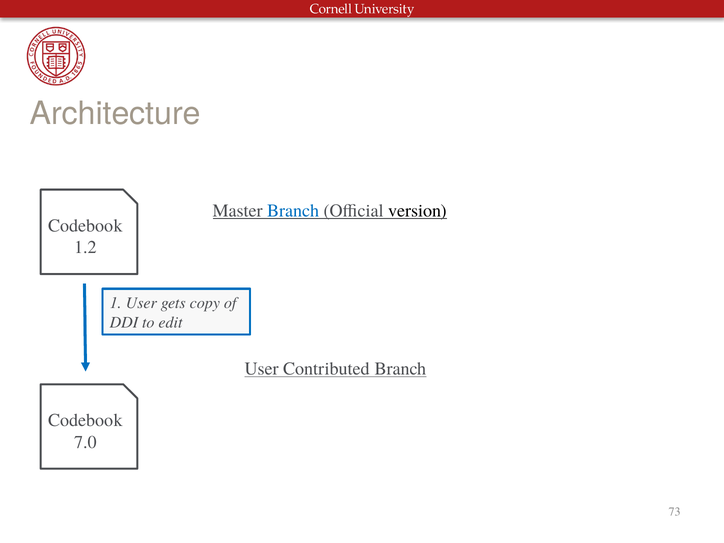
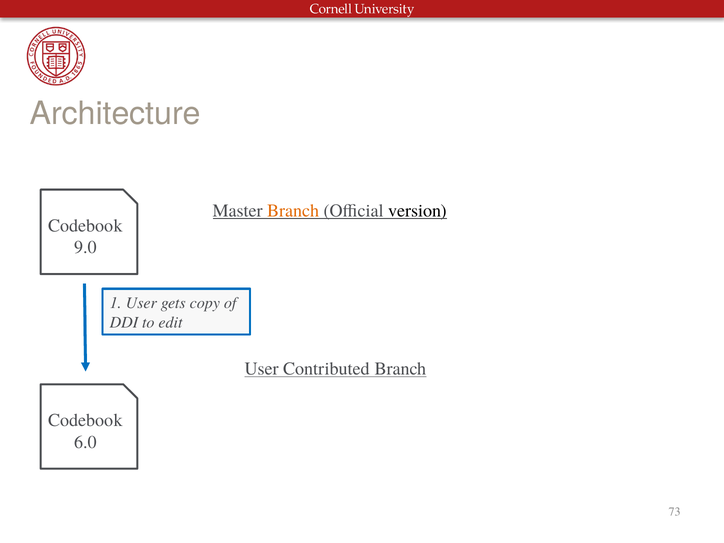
Branch at (293, 211) colour: blue -> orange
1.2: 1.2 -> 9.0
7.0: 7.0 -> 6.0
